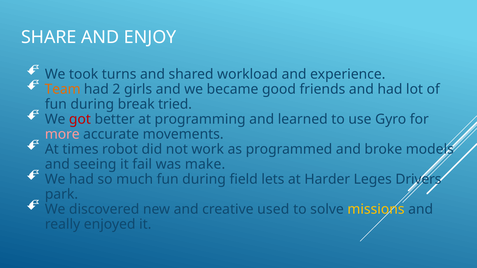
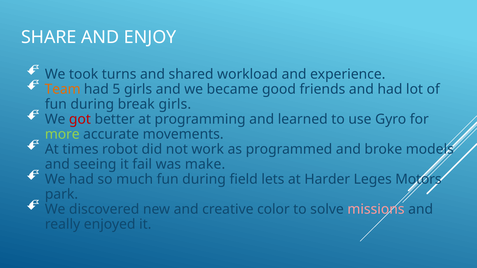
2: 2 -> 5
break tried: tried -> girls
more colour: pink -> light green
Drivers: Drivers -> Motors
used: used -> color
missions colour: yellow -> pink
